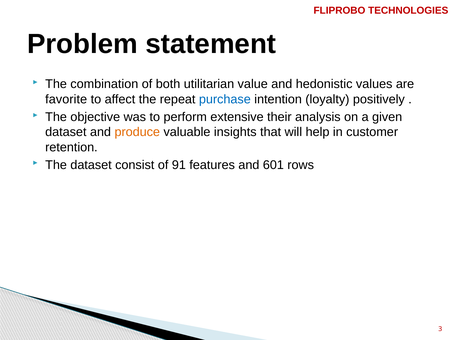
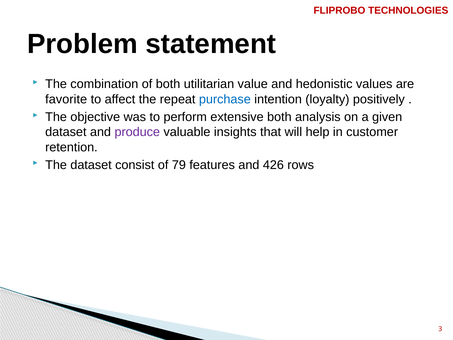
extensive their: their -> both
produce colour: orange -> purple
91: 91 -> 79
601: 601 -> 426
